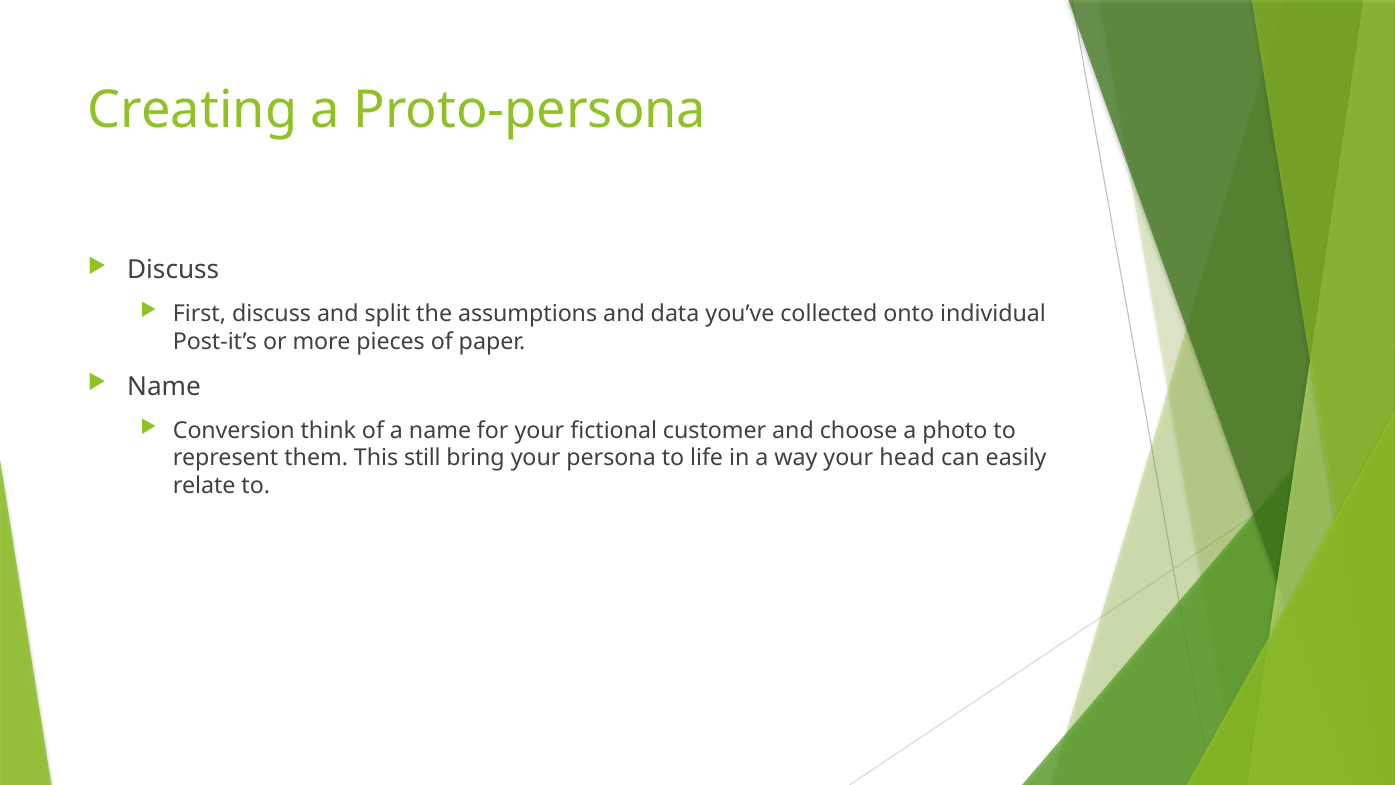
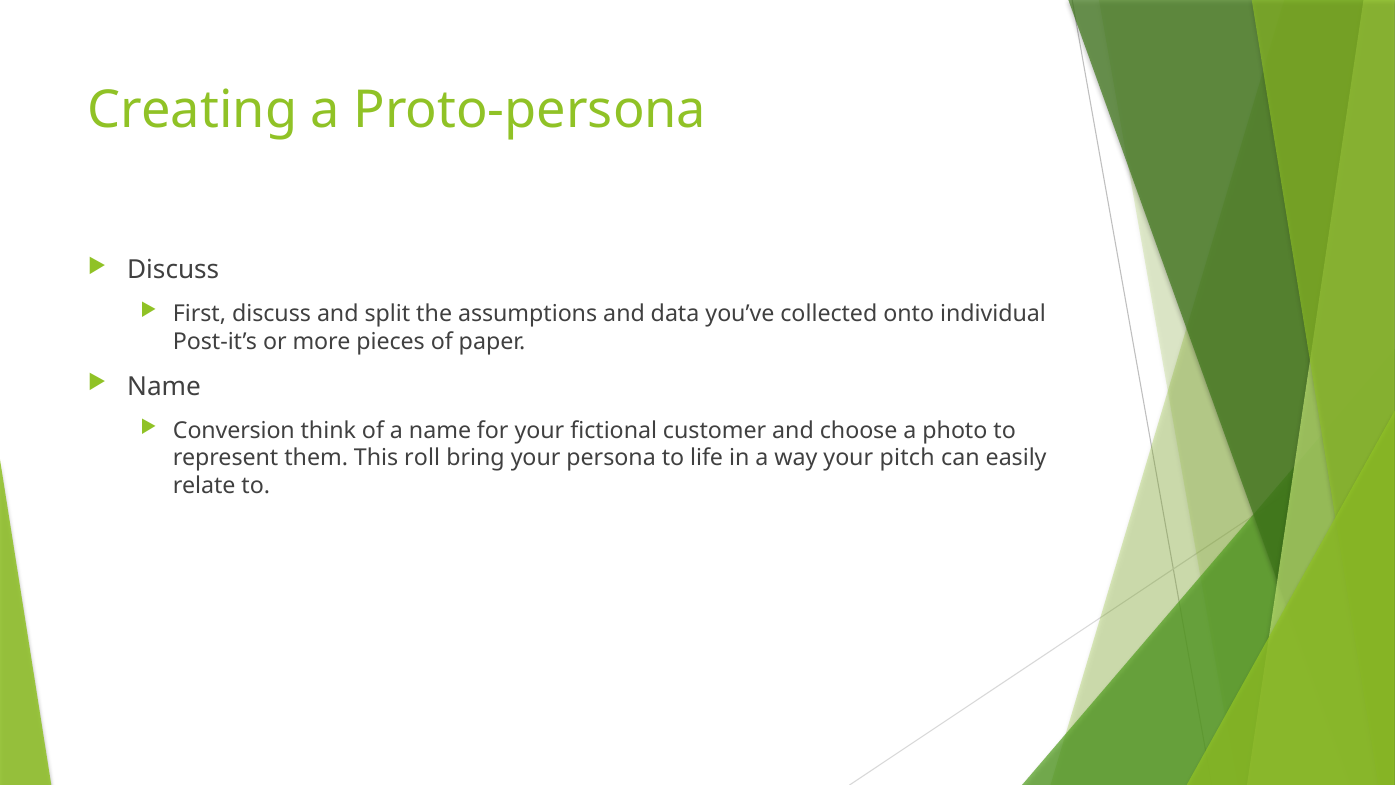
still: still -> roll
head: head -> pitch
